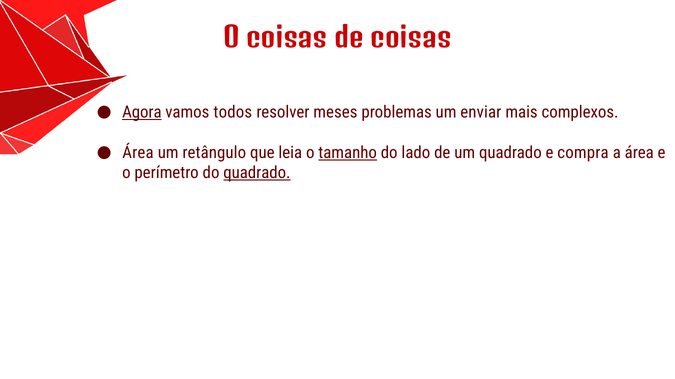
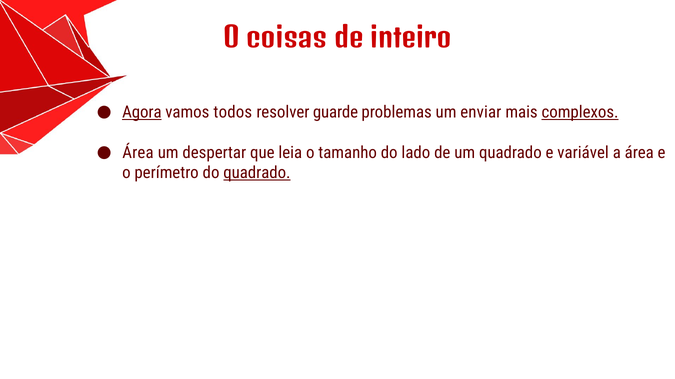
de coisas: coisas -> inteiro
meses: meses -> guarde
complexos underline: none -> present
retângulo: retângulo -> despertar
tamanho underline: present -> none
compra: compra -> variável
